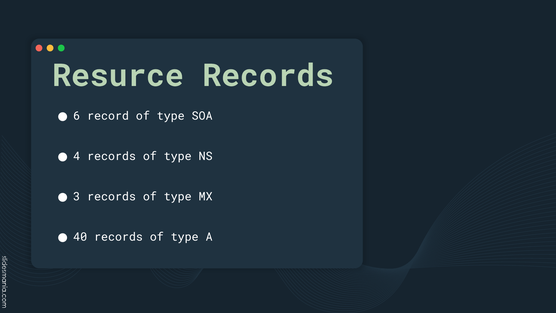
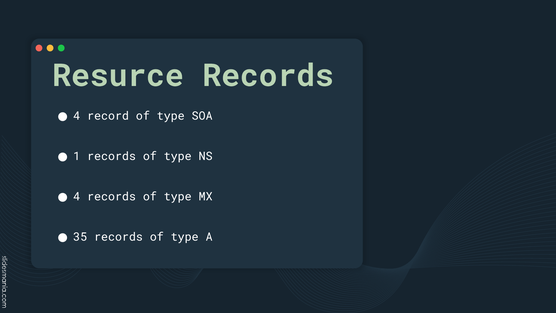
6 at (77, 116): 6 -> 4
4: 4 -> 1
3 at (77, 197): 3 -> 4
40: 40 -> 35
